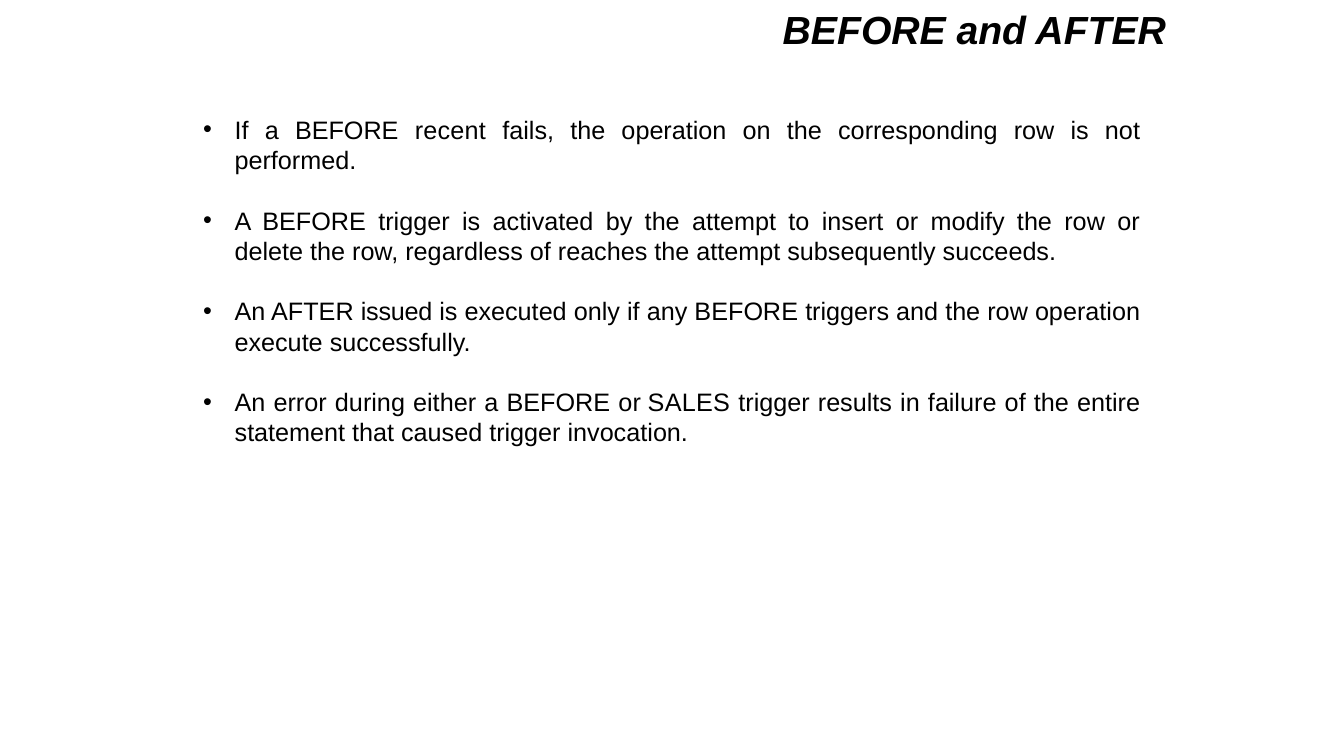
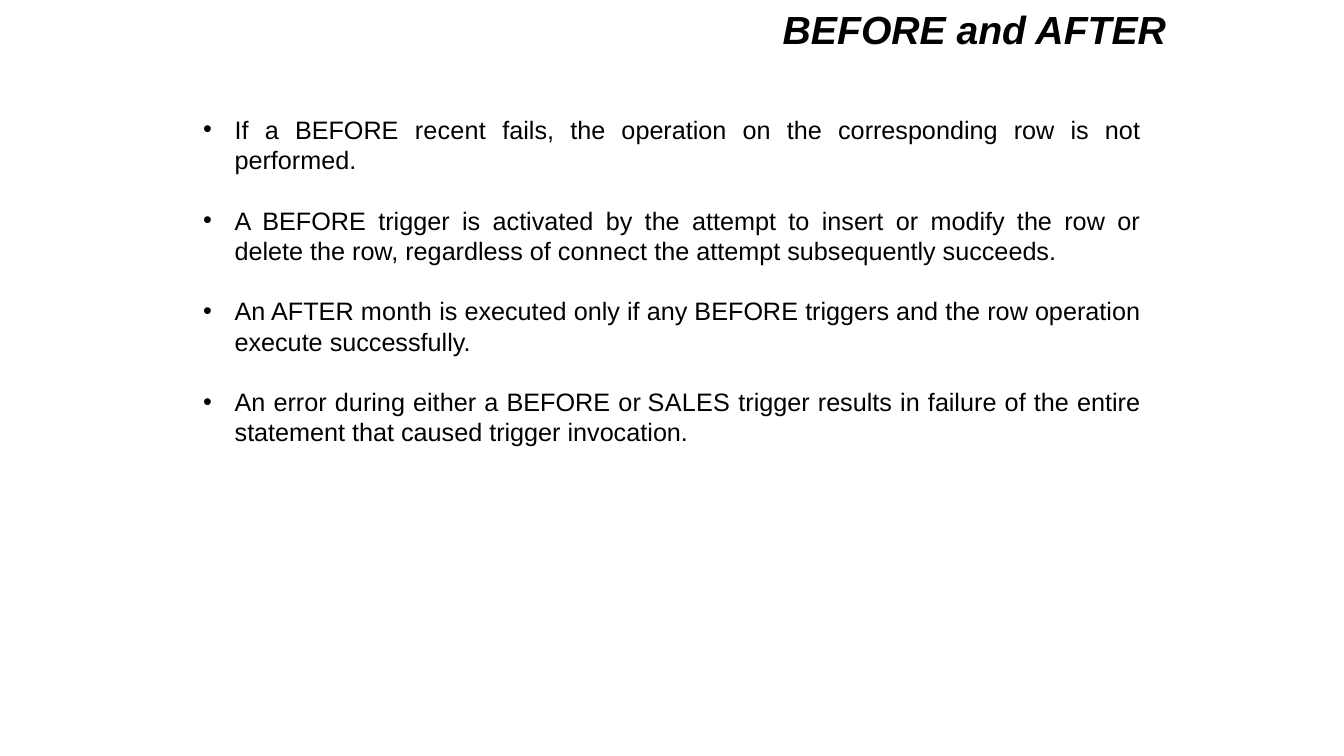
reaches: reaches -> connect
issued: issued -> month
